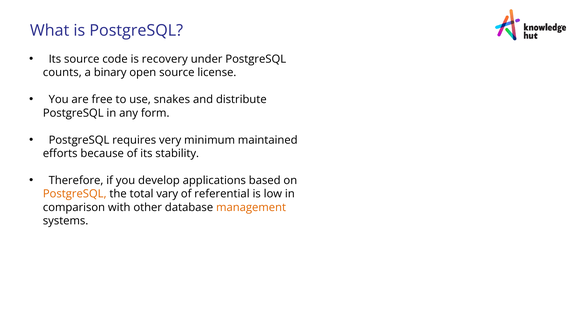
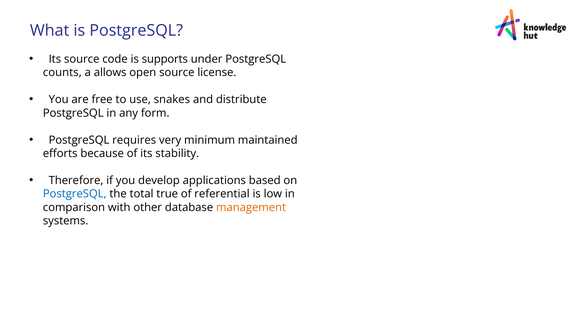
recovery: recovery -> supports
binary: binary -> allows
PostgreSQL at (75, 194) colour: orange -> blue
vary: vary -> true
